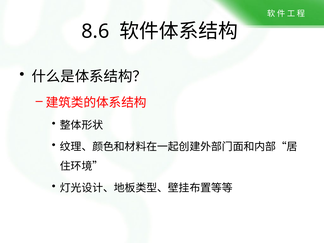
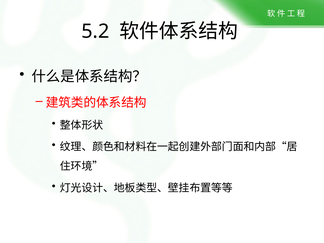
8.6: 8.6 -> 5.2
